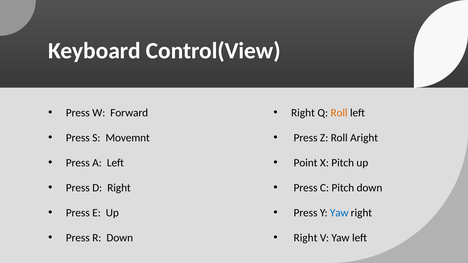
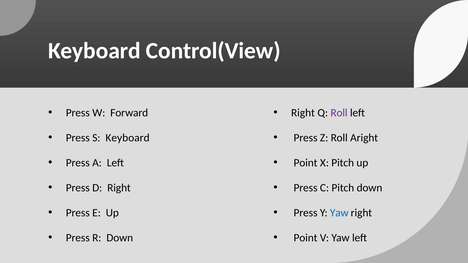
Roll at (339, 113) colour: orange -> purple
S Movemnt: Movemnt -> Keyboard
Right at (306, 238): Right -> Point
